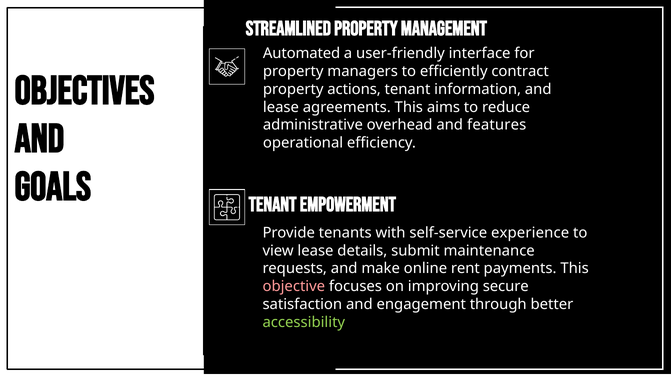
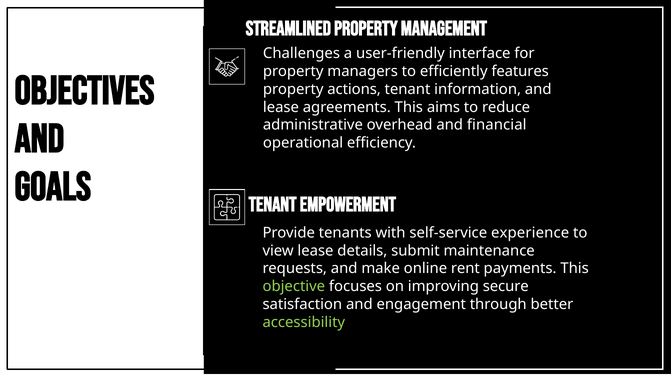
Automated: Automated -> Challenges
contract: contract -> features
features: features -> financial
objective colour: pink -> light green
